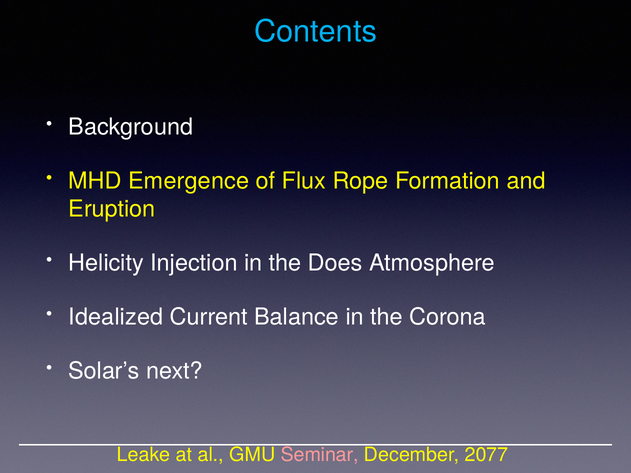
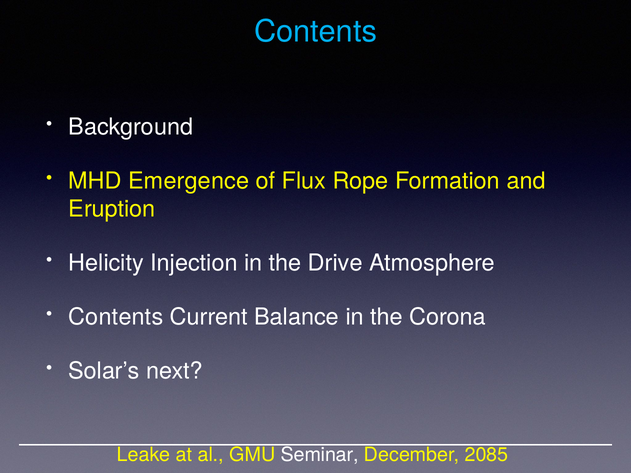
Does: Does -> Drive
Idealized at (116, 317): Idealized -> Contents
Seminar colour: pink -> white
2077: 2077 -> 2085
